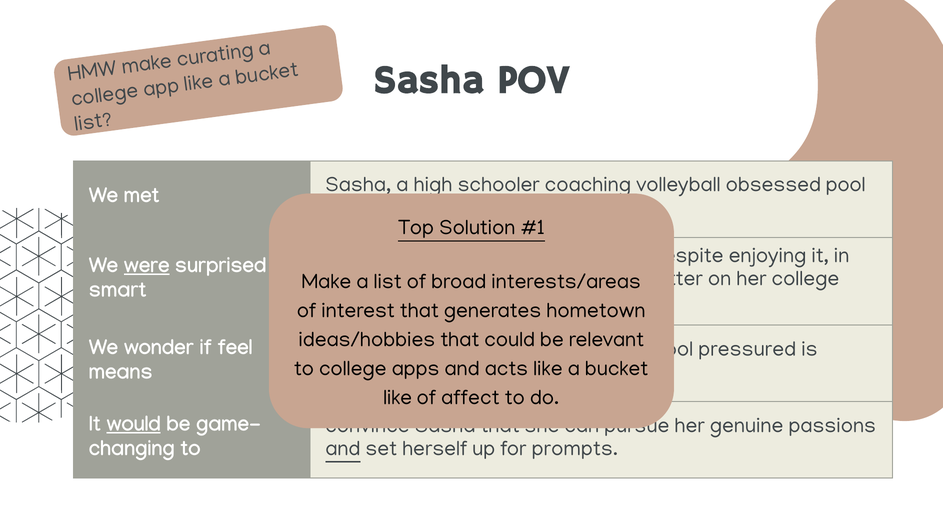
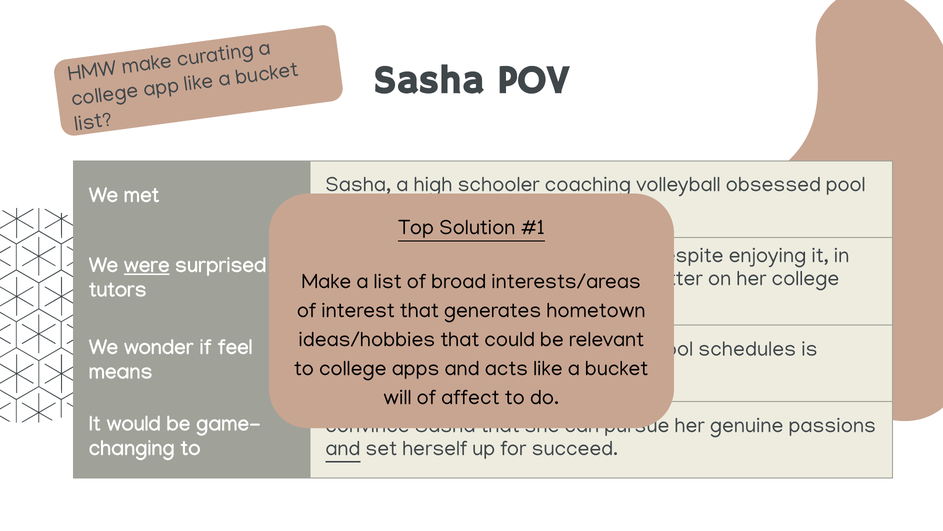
smart: smart -> tutors
pressured: pressured -> schedules
like at (398, 397): like -> will
would underline: present -> none
prompts: prompts -> succeed
